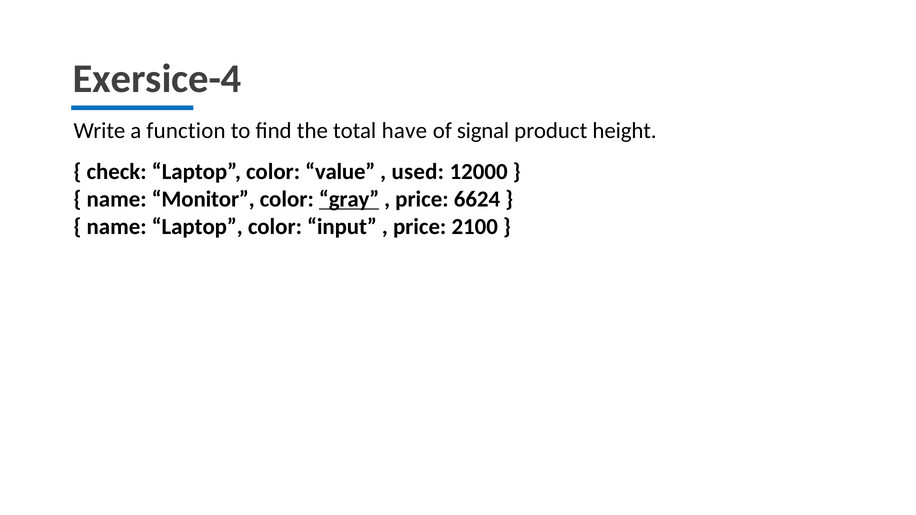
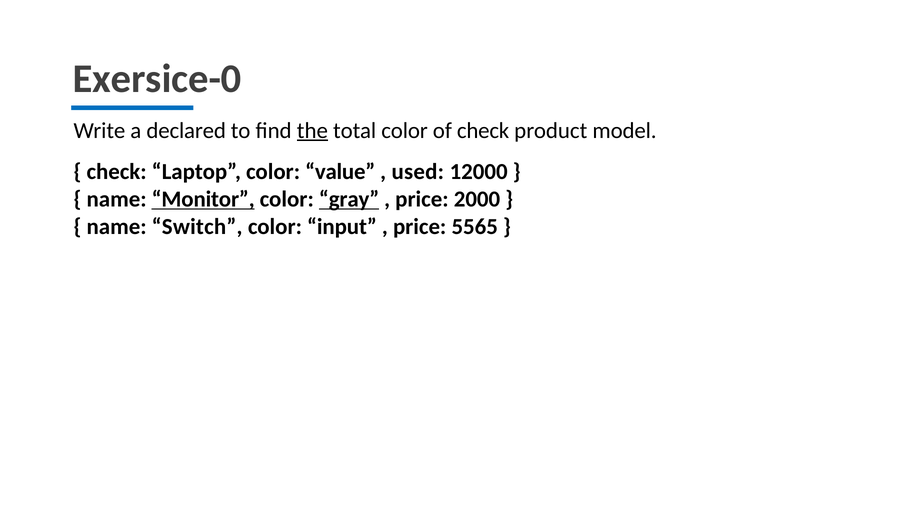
Exersice-4: Exersice-4 -> Exersice-0
function: function -> declared
the underline: none -> present
total have: have -> color
of signal: signal -> check
height: height -> model
Monitor underline: none -> present
6624: 6624 -> 2000
name Laptop: Laptop -> Switch
2100: 2100 -> 5565
